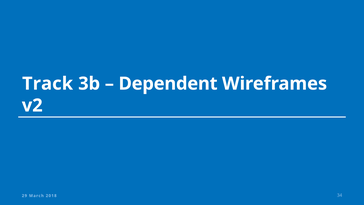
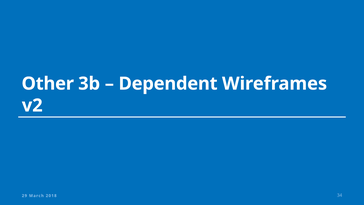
Track: Track -> Other
